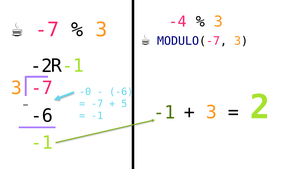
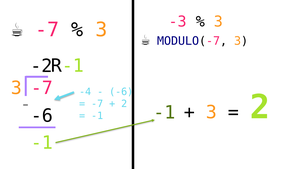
-4: -4 -> -3
-0: -0 -> -4
5 at (124, 104): 5 -> 2
